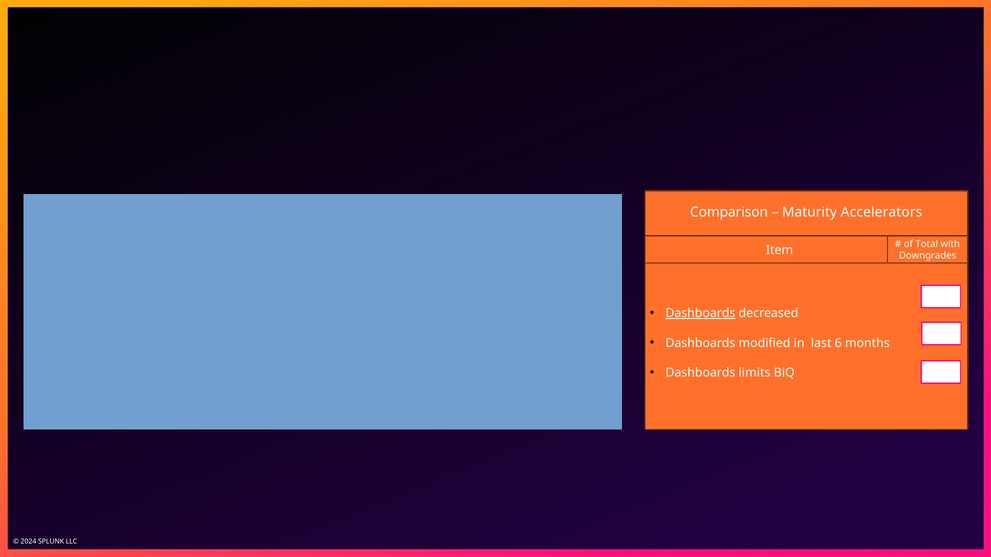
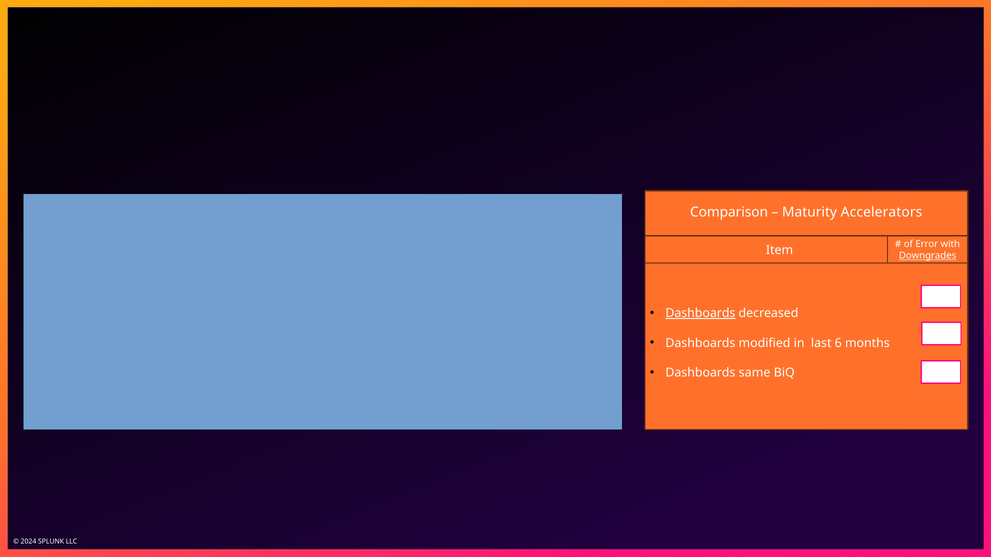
Total: Total -> Error
Downgrades underline: none -> present
Dashboards limits: limits -> same
